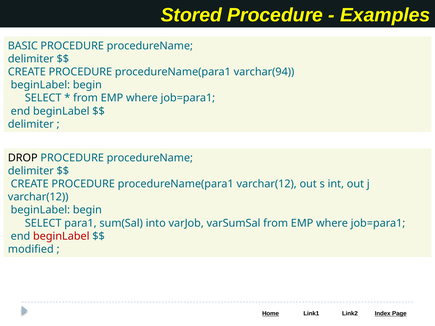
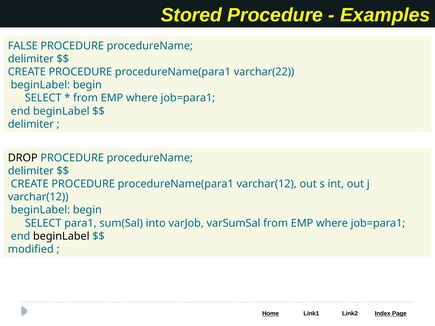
BASIC: BASIC -> FALSE
varchar(94: varchar(94 -> varchar(22
beginLabel at (61, 236) colour: red -> black
